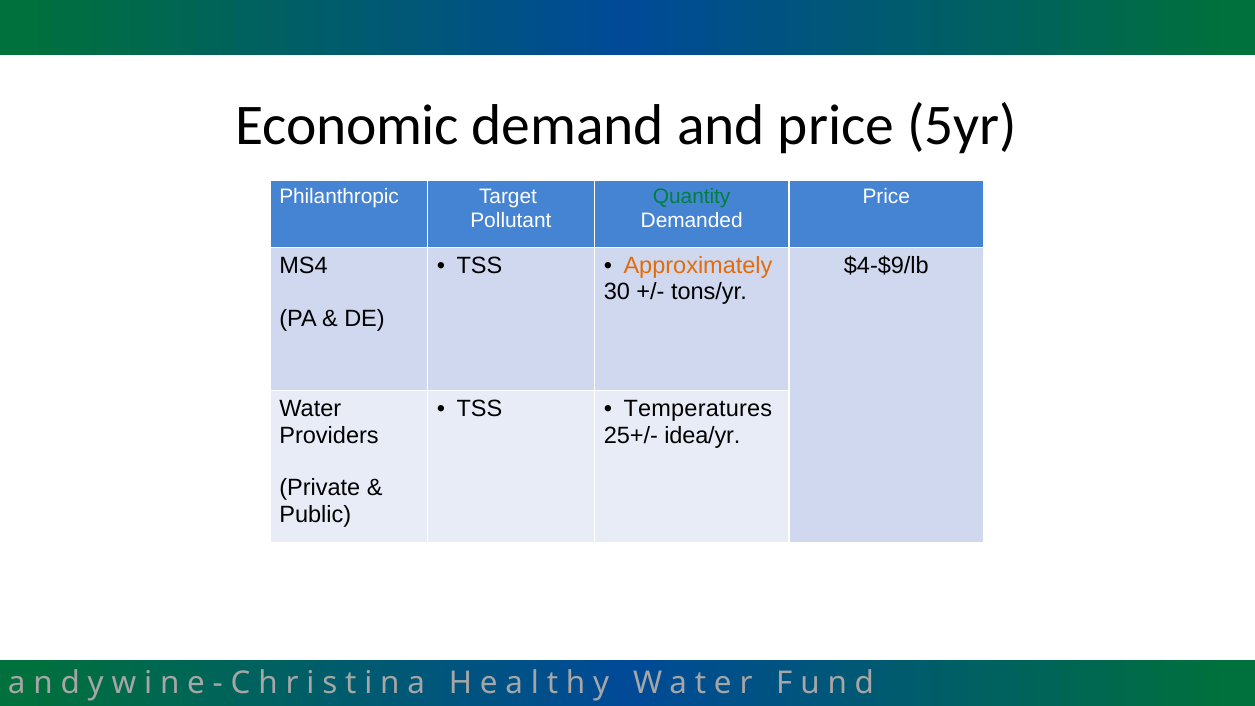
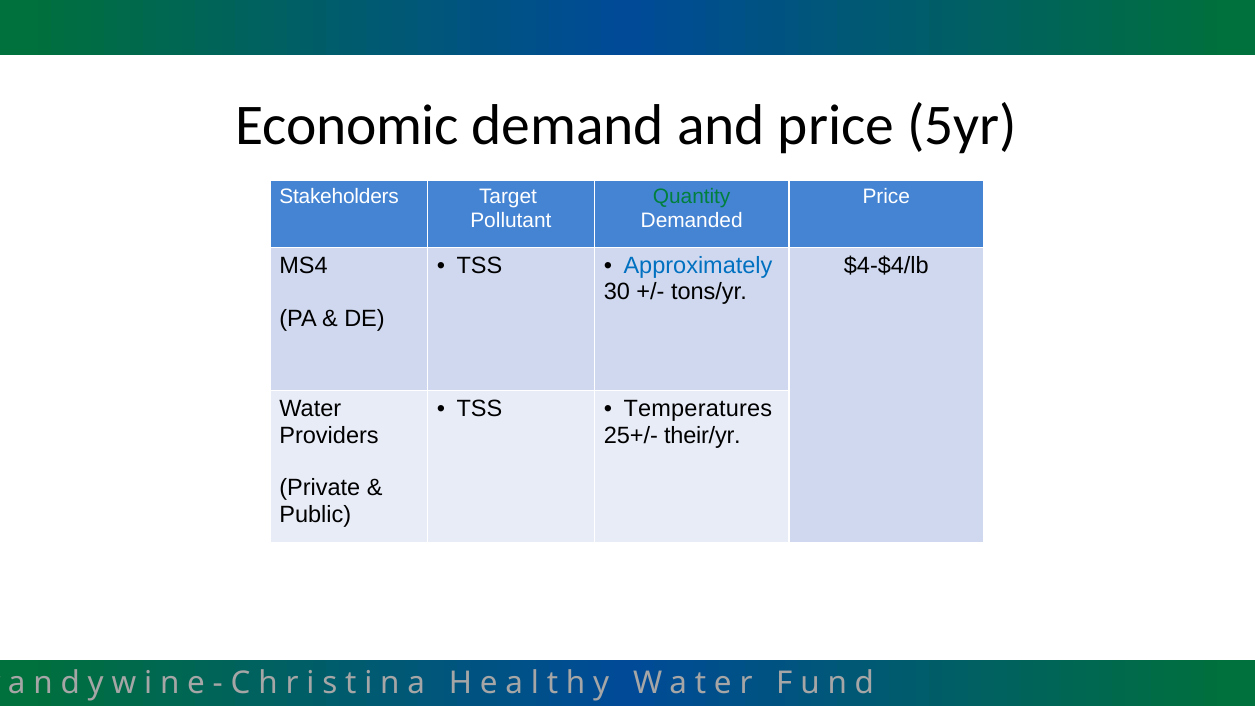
Philanthropic: Philanthropic -> Stakeholders
Approximately colour: orange -> blue
$4-$9/lb: $4-$9/lb -> $4-$4/lb
idea/yr: idea/yr -> their/yr
